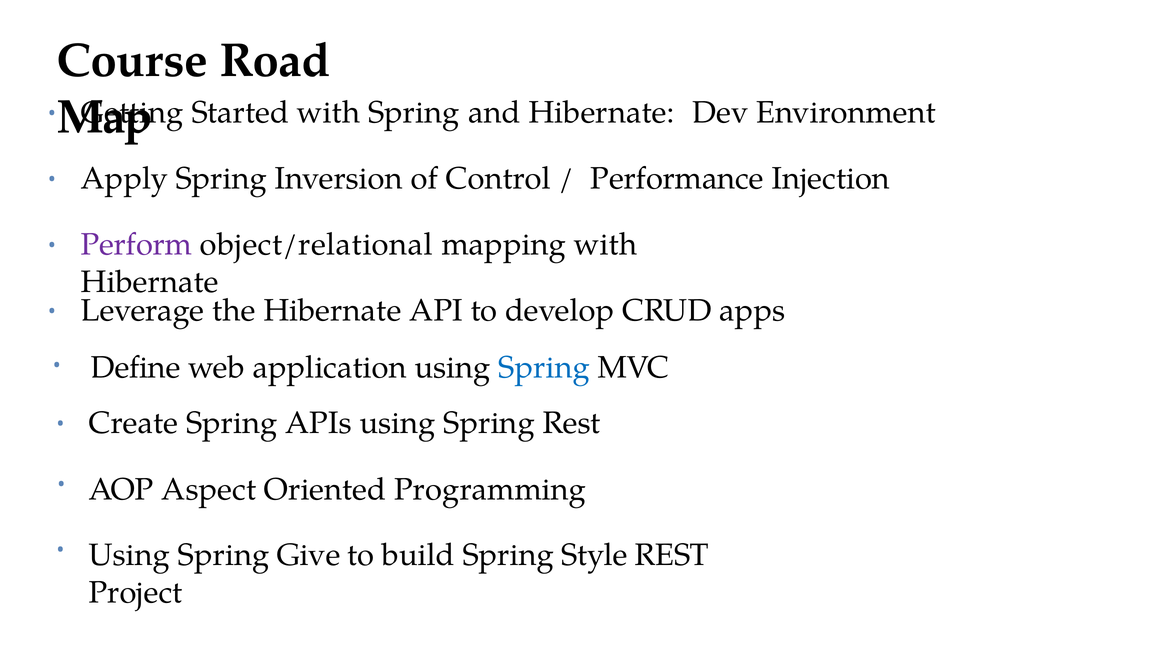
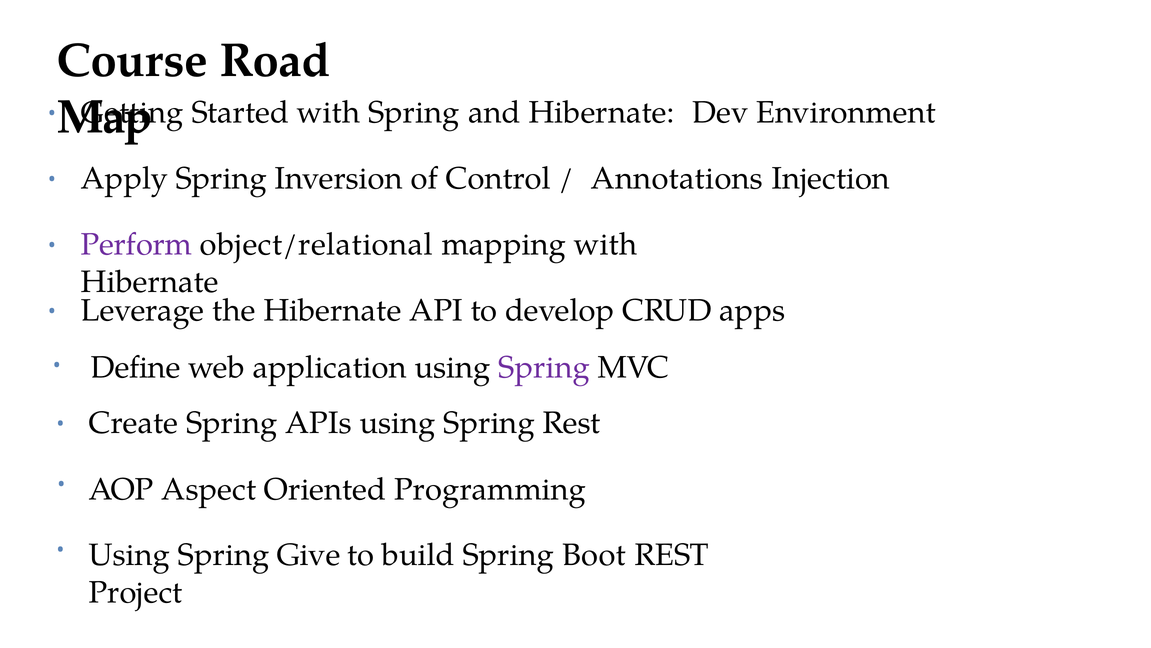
Performance: Performance -> Annotations
Spring at (544, 367) colour: blue -> purple
Style: Style -> Boot
